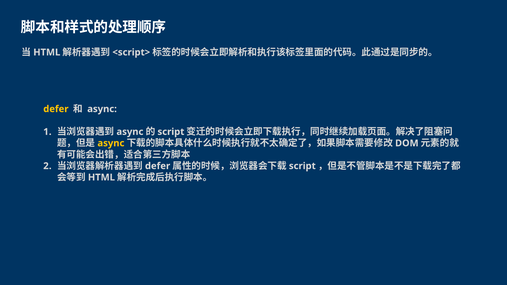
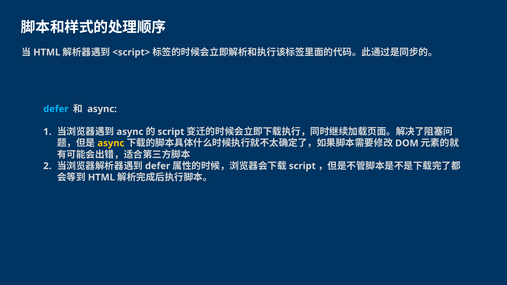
defer at (56, 109) colour: yellow -> light blue
